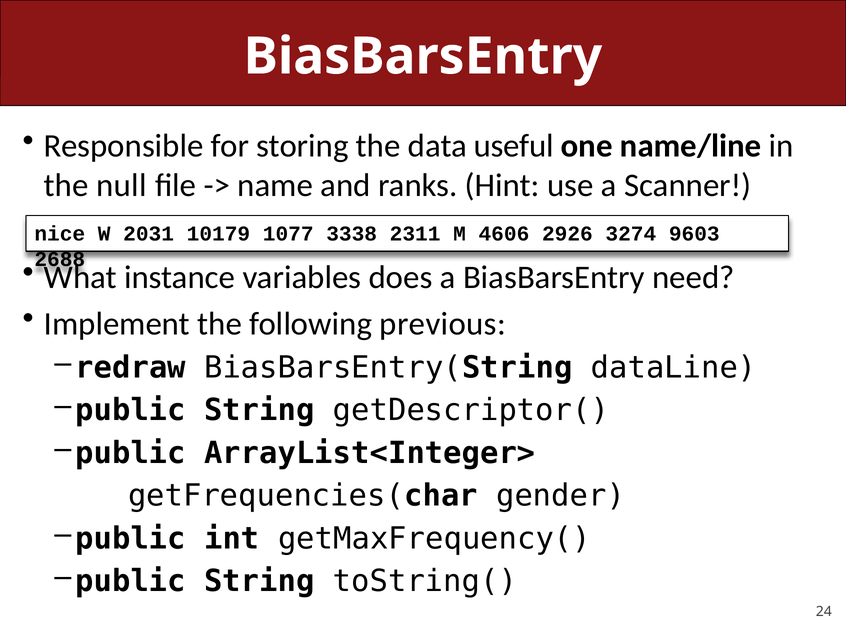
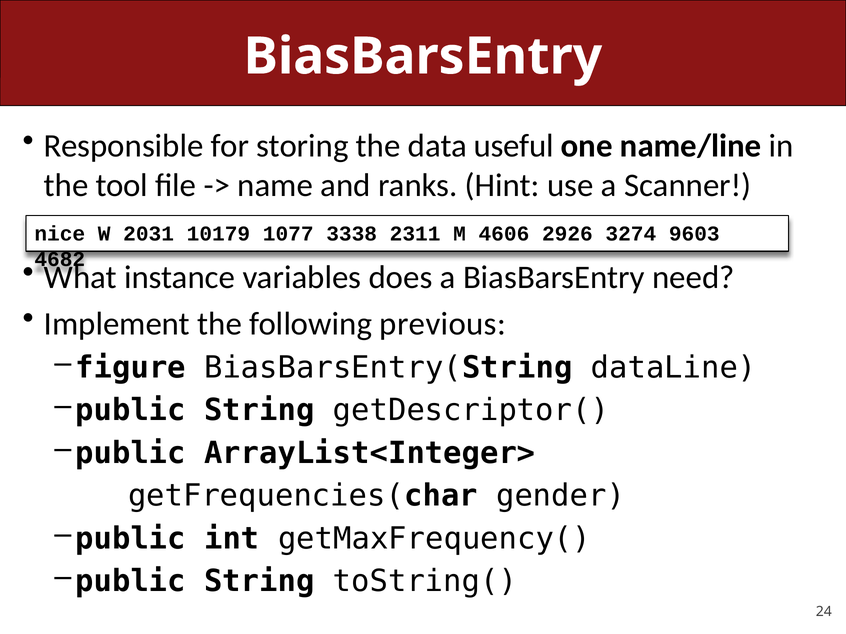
null: null -> tool
2688: 2688 -> 4682
redraw: redraw -> figure
